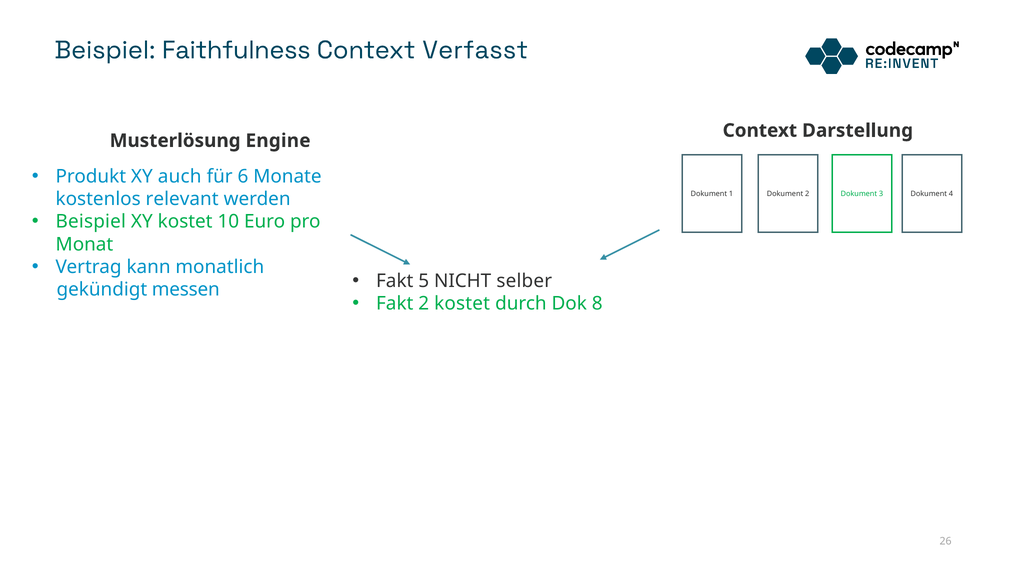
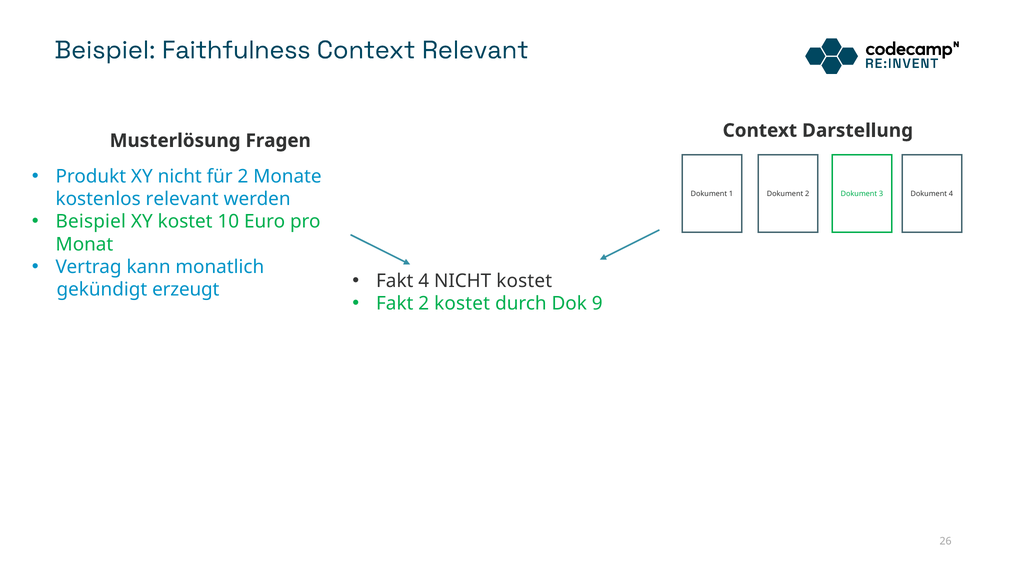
Context Verfasst: Verfasst -> Relevant
Engine: Engine -> Fragen
XY auch: auch -> nicht
für 6: 6 -> 2
Fakt 5: 5 -> 4
NICHT selber: selber -> kostet
messen: messen -> erzeugt
8: 8 -> 9
